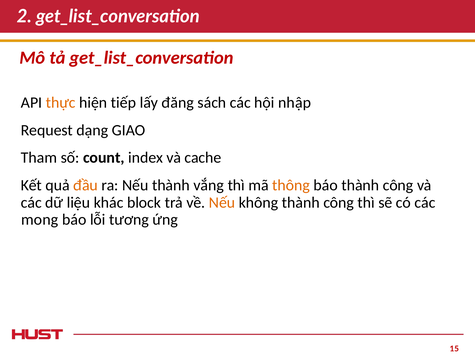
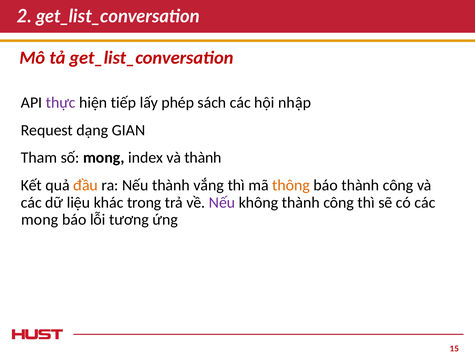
thực colour: orange -> purple
đăng: đăng -> phép
GIAO: GIAO -> GIAN
số count: count -> mong
và cache: cache -> thành
block: block -> trong
Nếu at (222, 203) colour: orange -> purple
